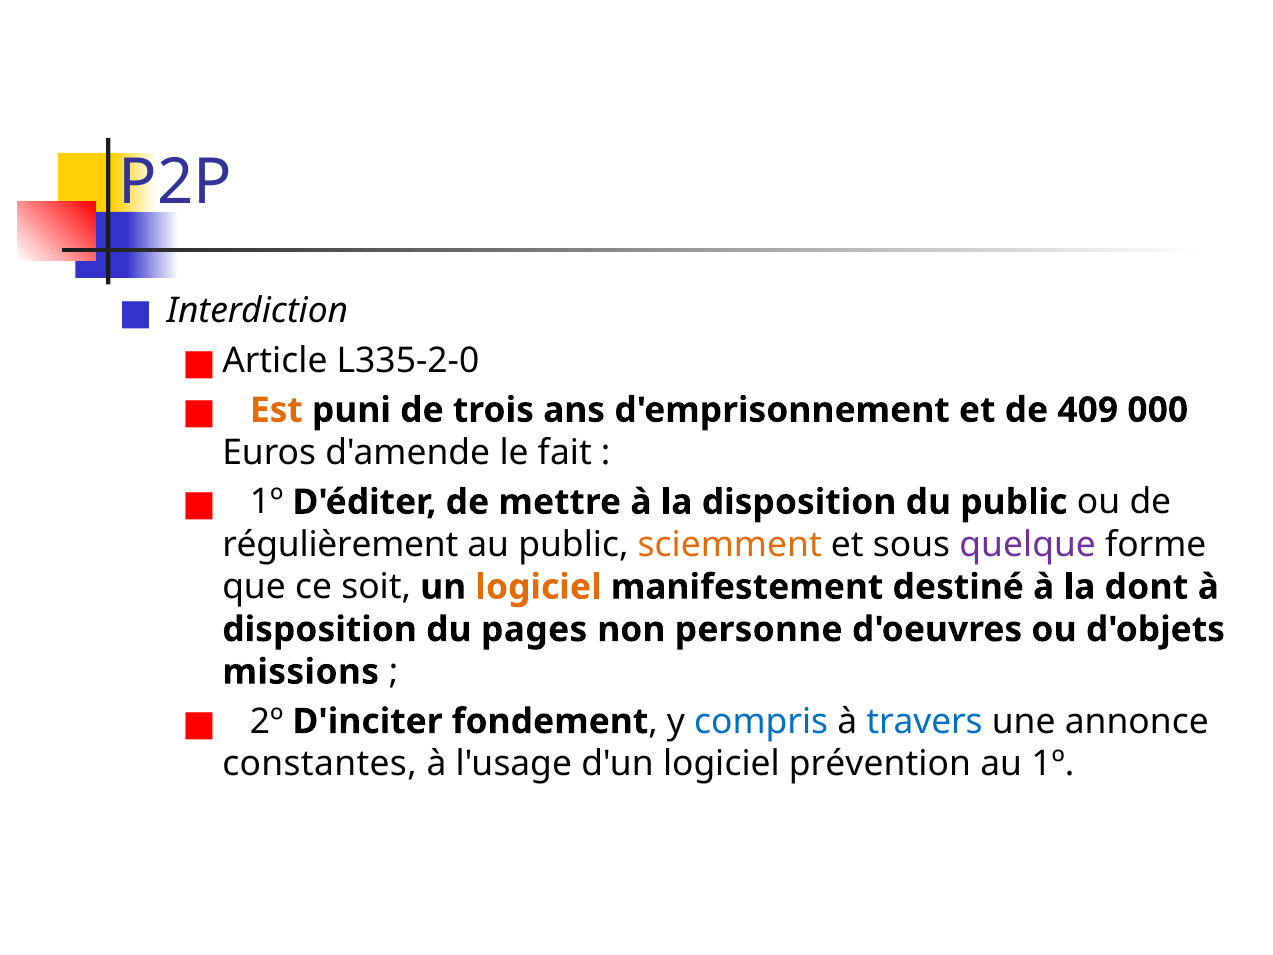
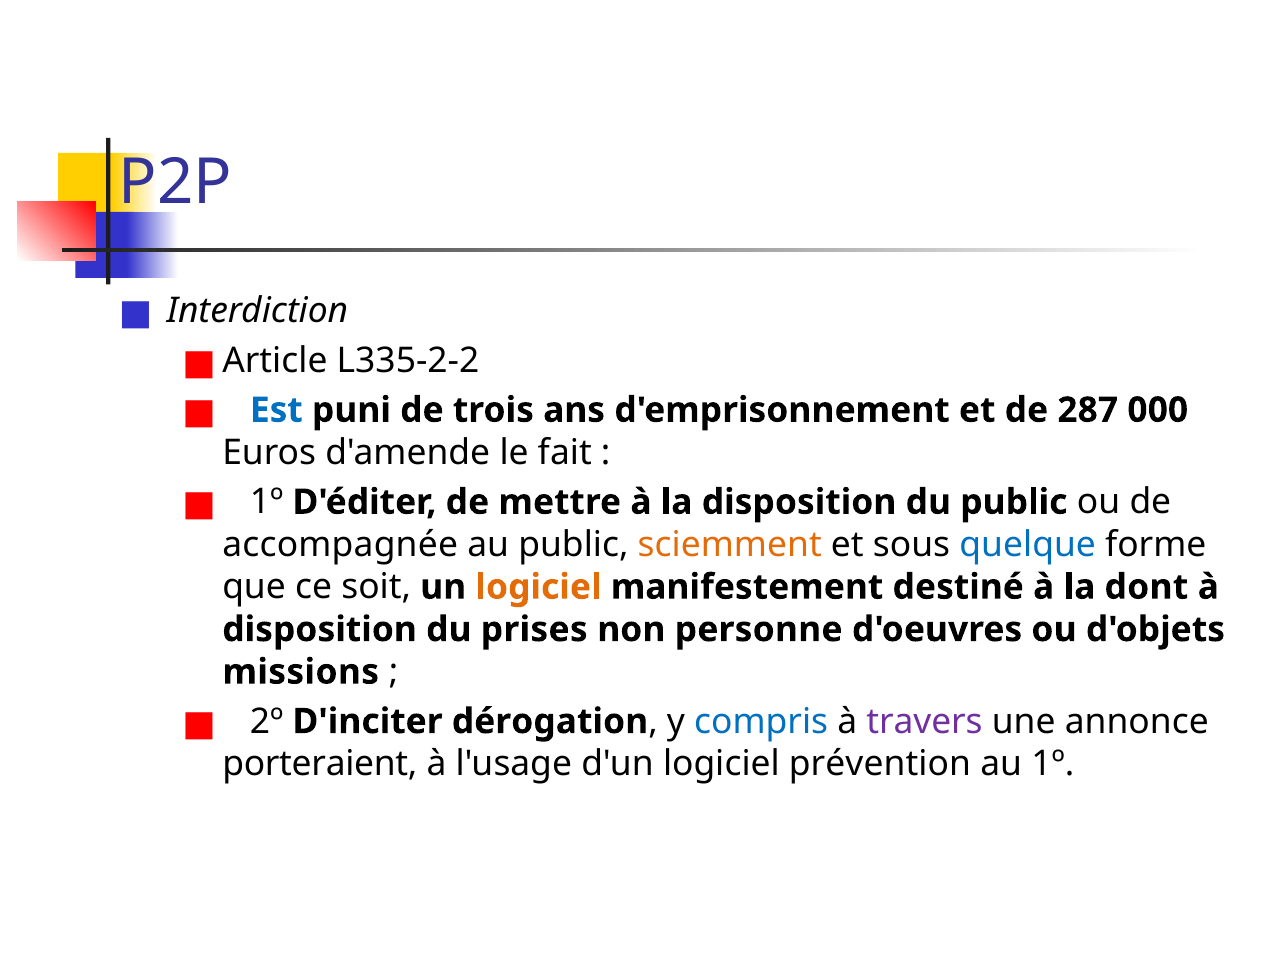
L335-2-0: L335-2-0 -> L335-2-2
Est colour: orange -> blue
409: 409 -> 287
régulièrement: régulièrement -> accompagnée
quelque colour: purple -> blue
pages: pages -> prises
fondement: fondement -> dérogation
travers colour: blue -> purple
constantes: constantes -> porteraient
